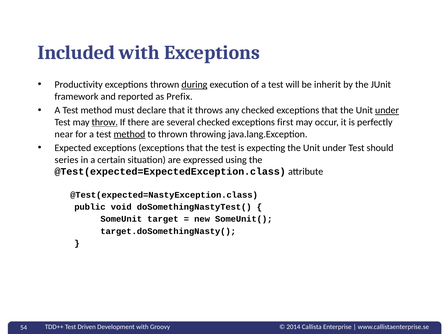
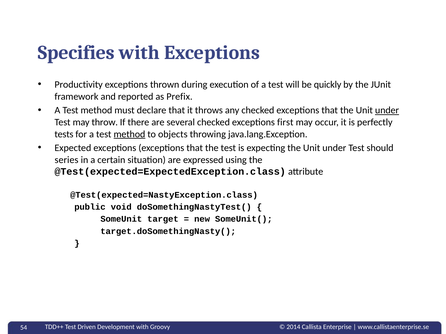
Included: Included -> Specifies
during underline: present -> none
inherit: inherit -> quickly
throw underline: present -> none
near: near -> tests
to thrown: thrown -> objects
